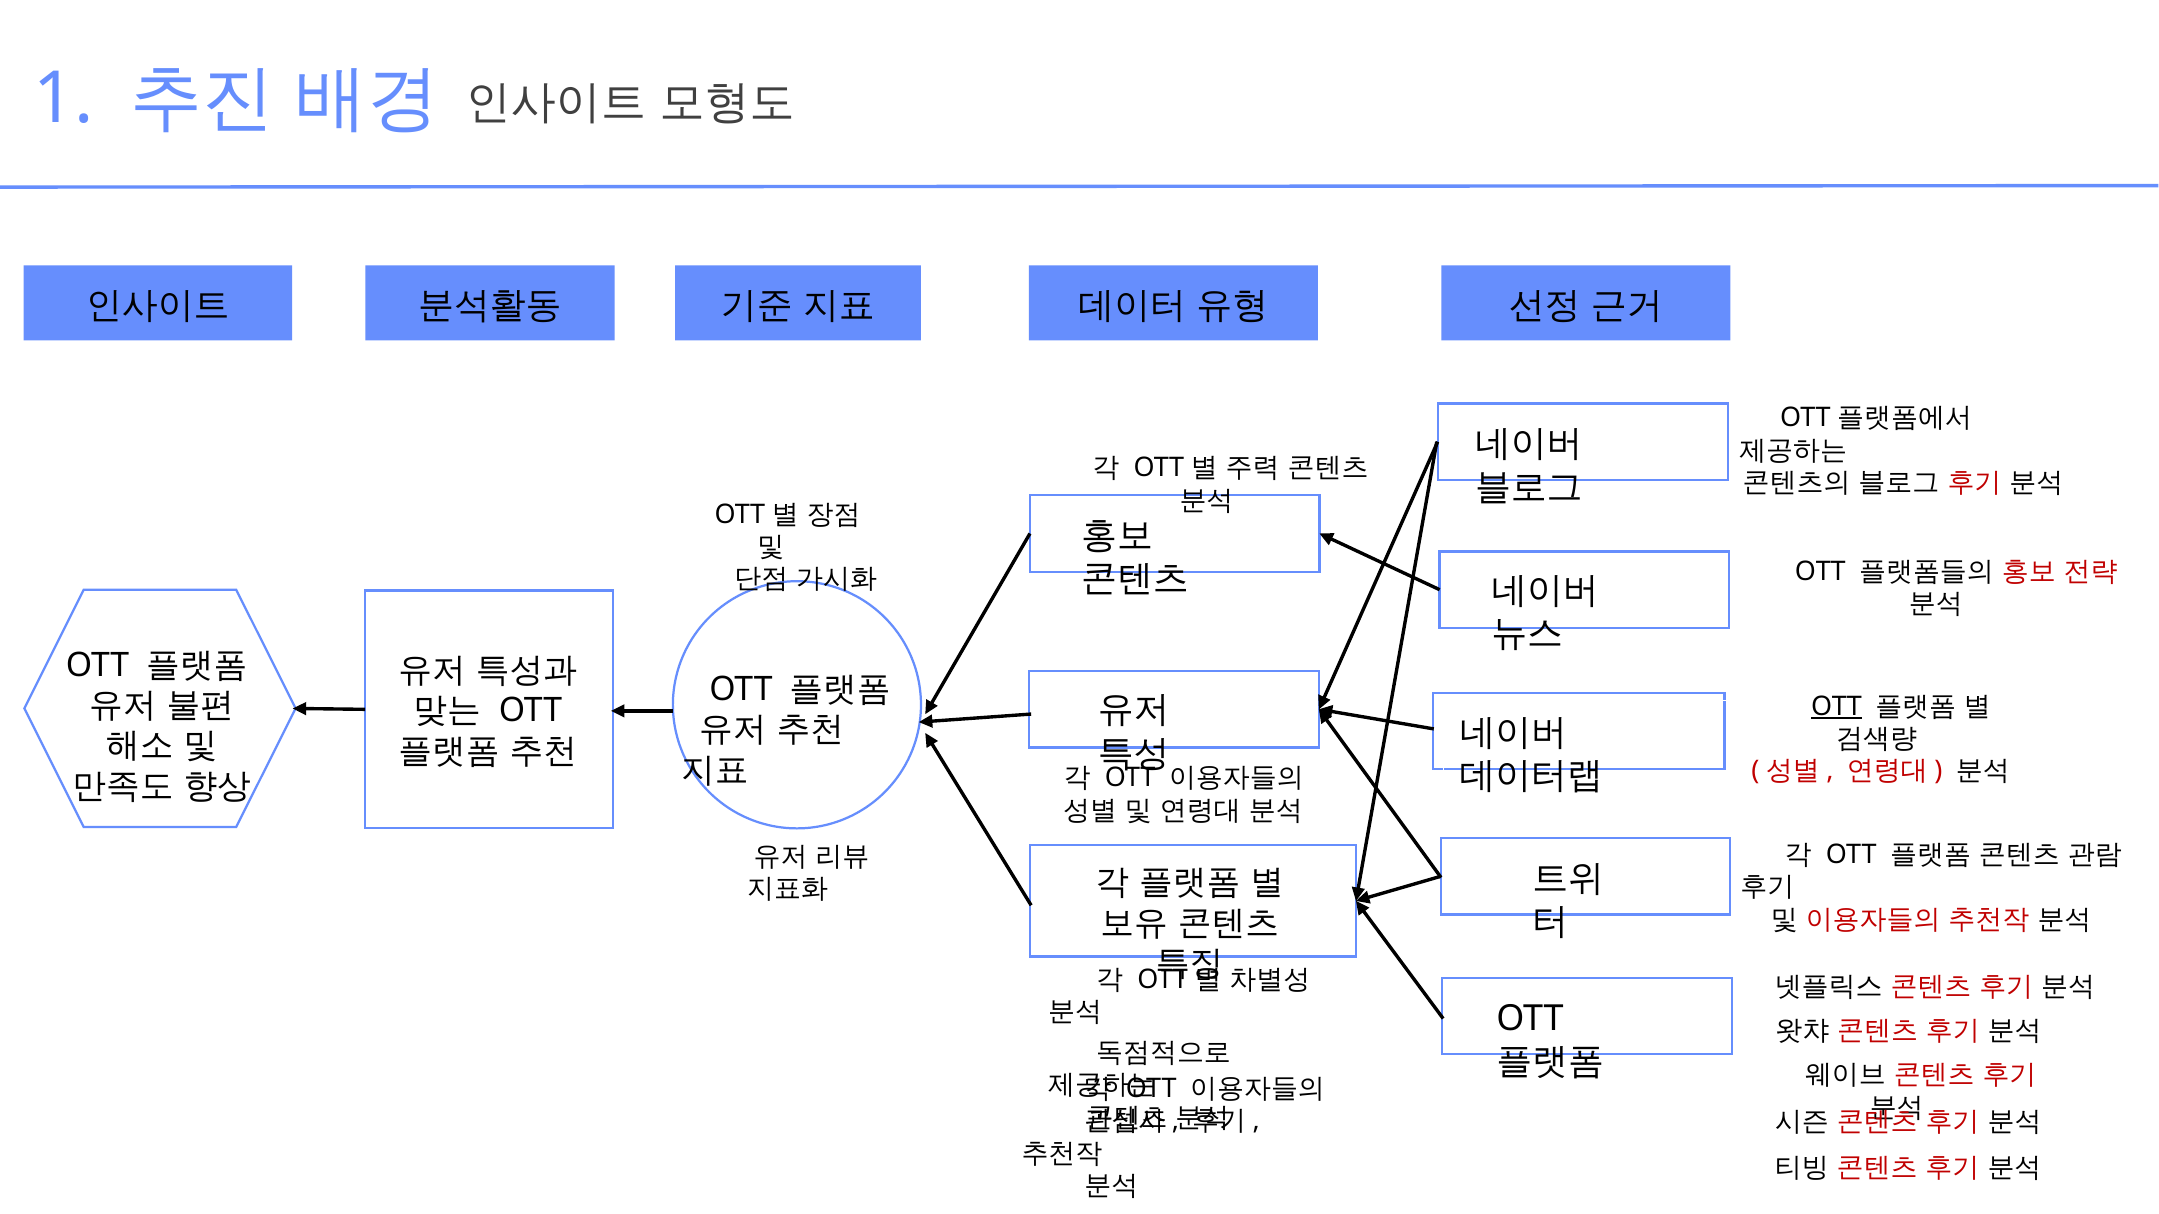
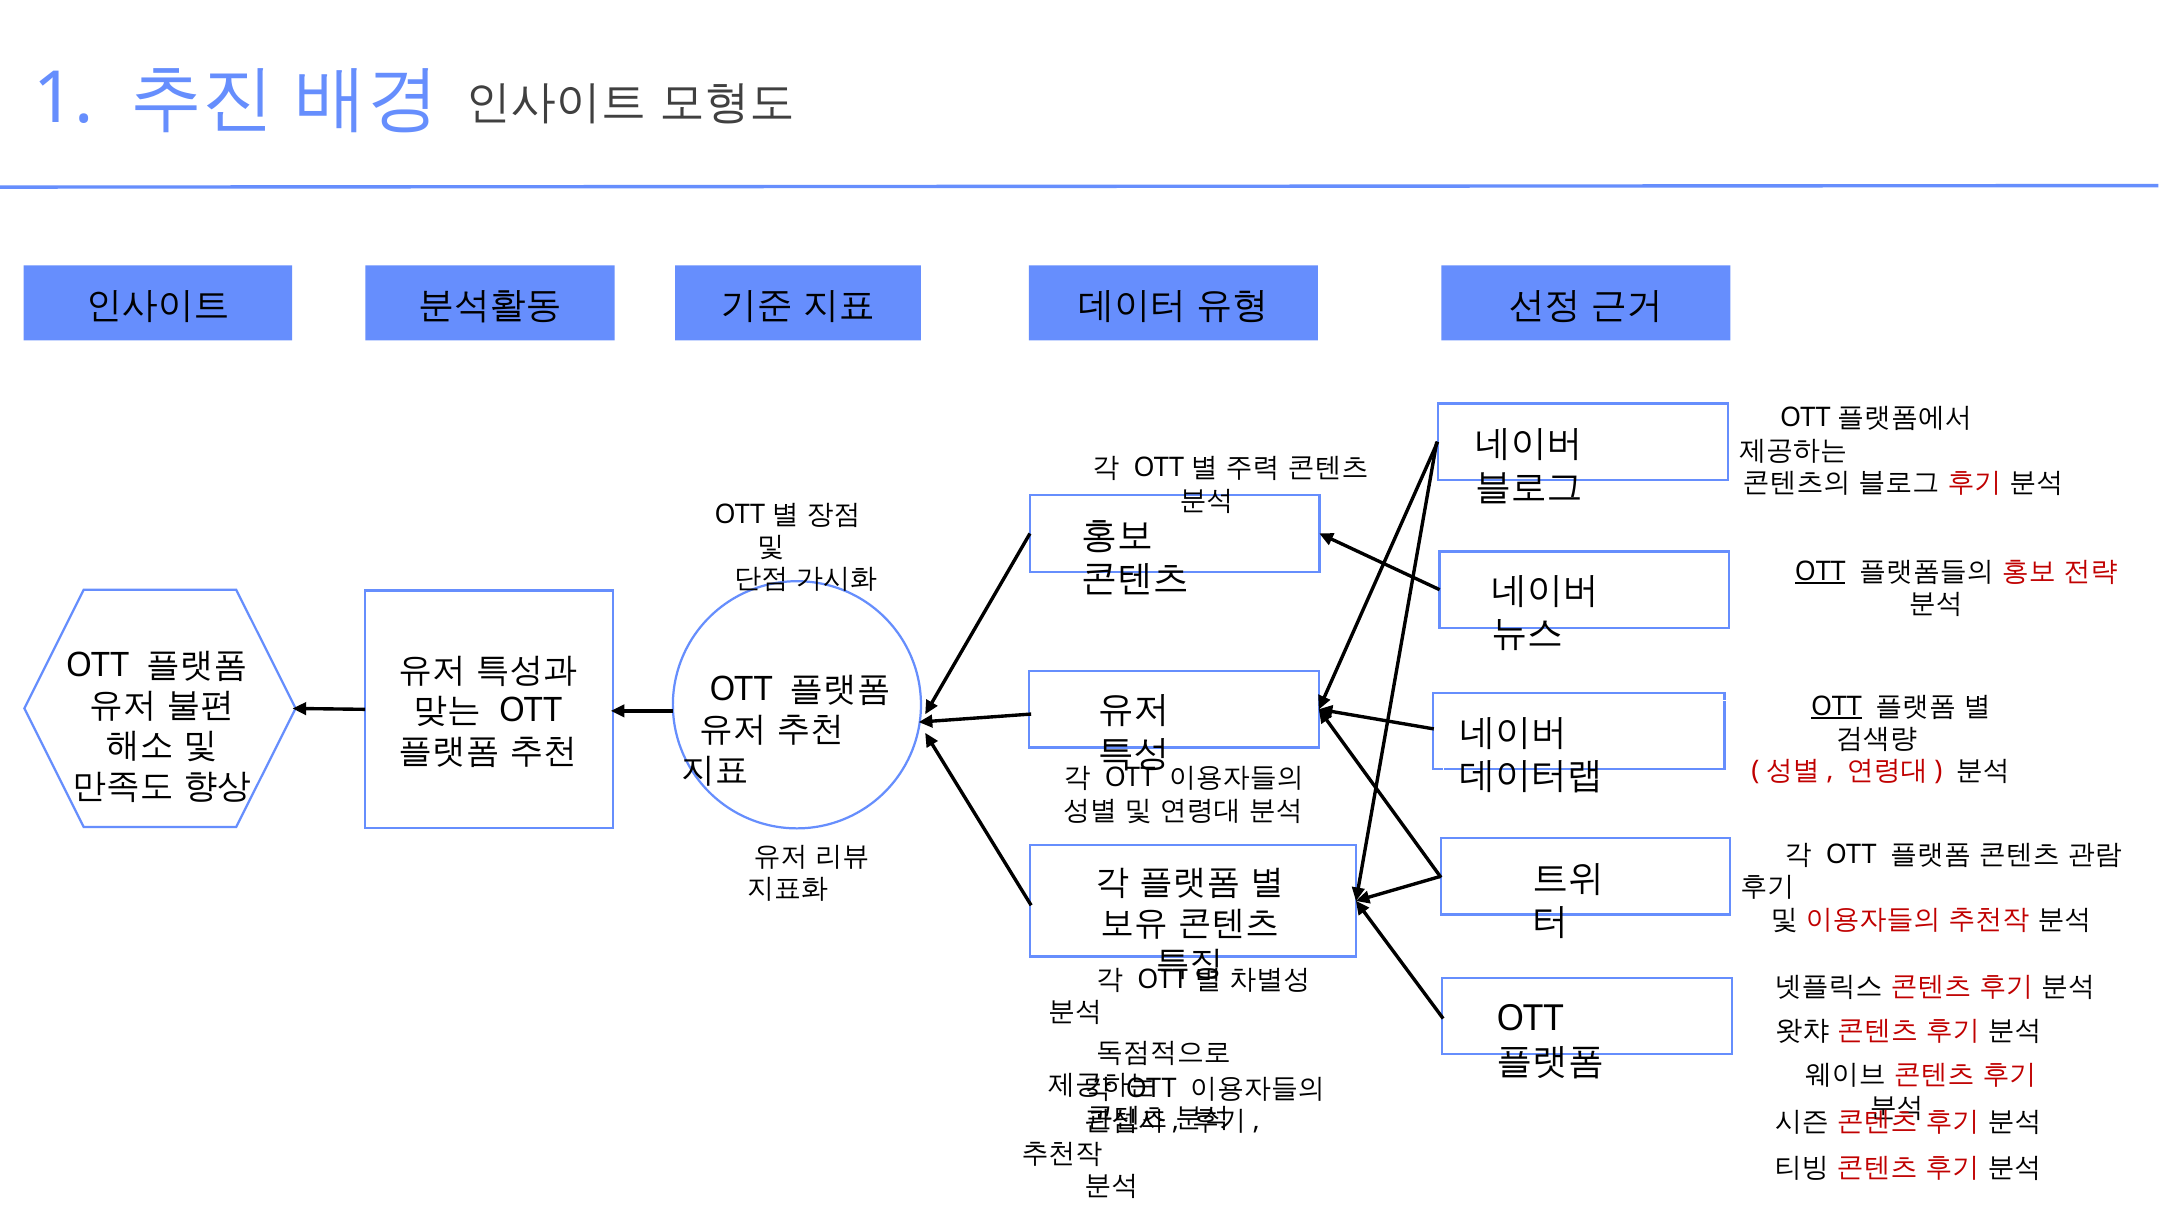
OTT at (1820, 572) underline: none -> present
